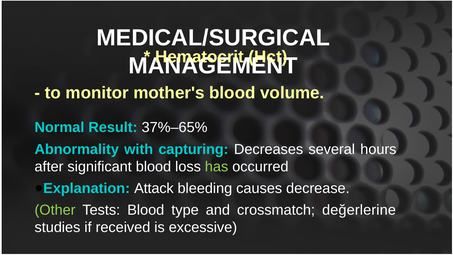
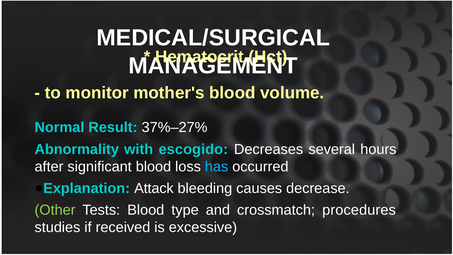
37%–65%: 37%–65% -> 37%–27%
capturing: capturing -> escogido
has colour: light green -> light blue
değerlerine: değerlerine -> procedures
